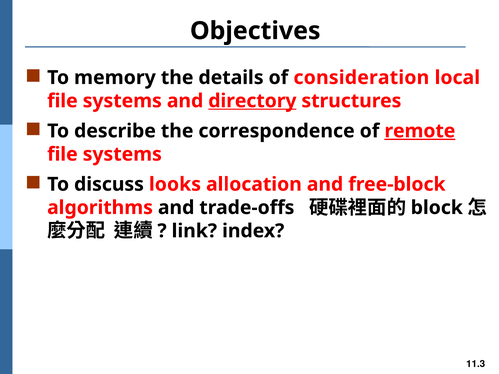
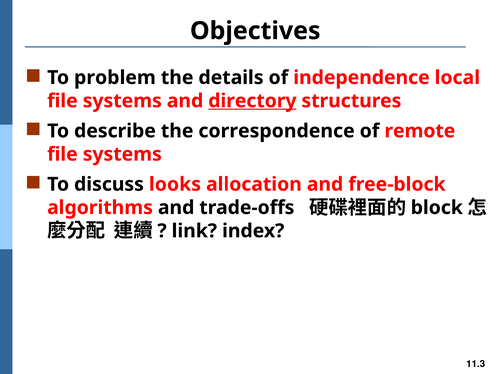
memory: memory -> problem
consideration: consideration -> independence
remote underline: present -> none
